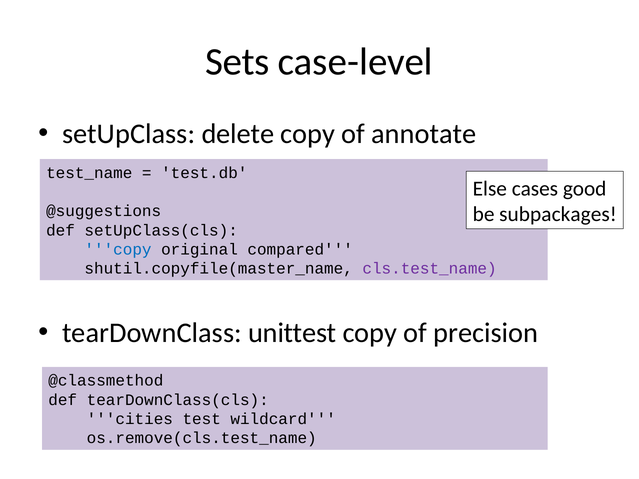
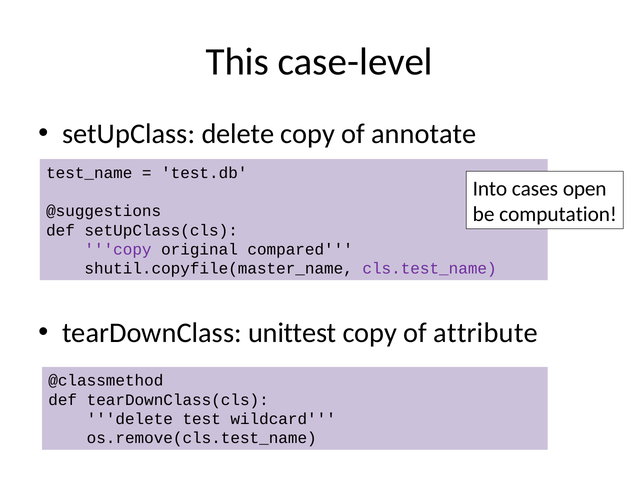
Sets: Sets -> This
Else: Else -> Into
good: good -> open
subpackages: subpackages -> computation
copy at (118, 250) colour: blue -> purple
precision: precision -> attribute
cities at (130, 419): cities -> delete
